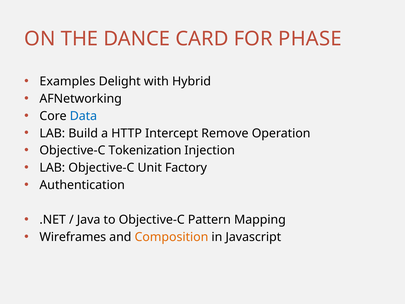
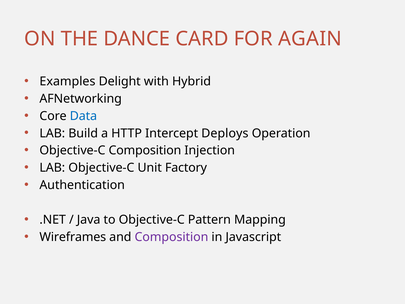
PHASE: PHASE -> AGAIN
Remove: Remove -> Deploys
Objective-C Tokenization: Tokenization -> Composition
Composition at (171, 237) colour: orange -> purple
